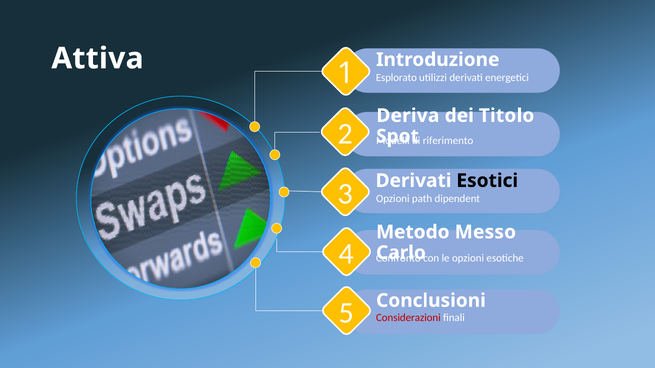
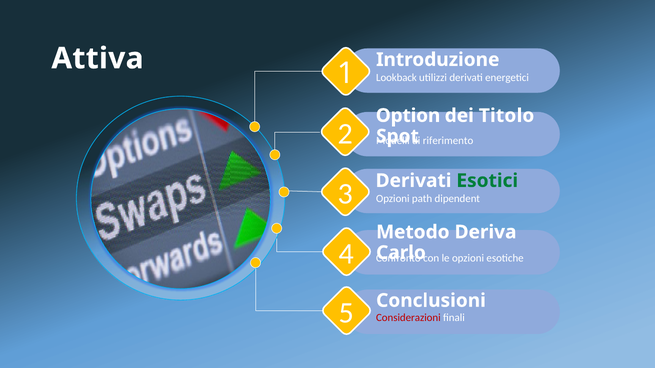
Esplorato: Esplorato -> Lookback
Deriva: Deriva -> Option
Esotici colour: black -> green
Messo: Messo -> Deriva
